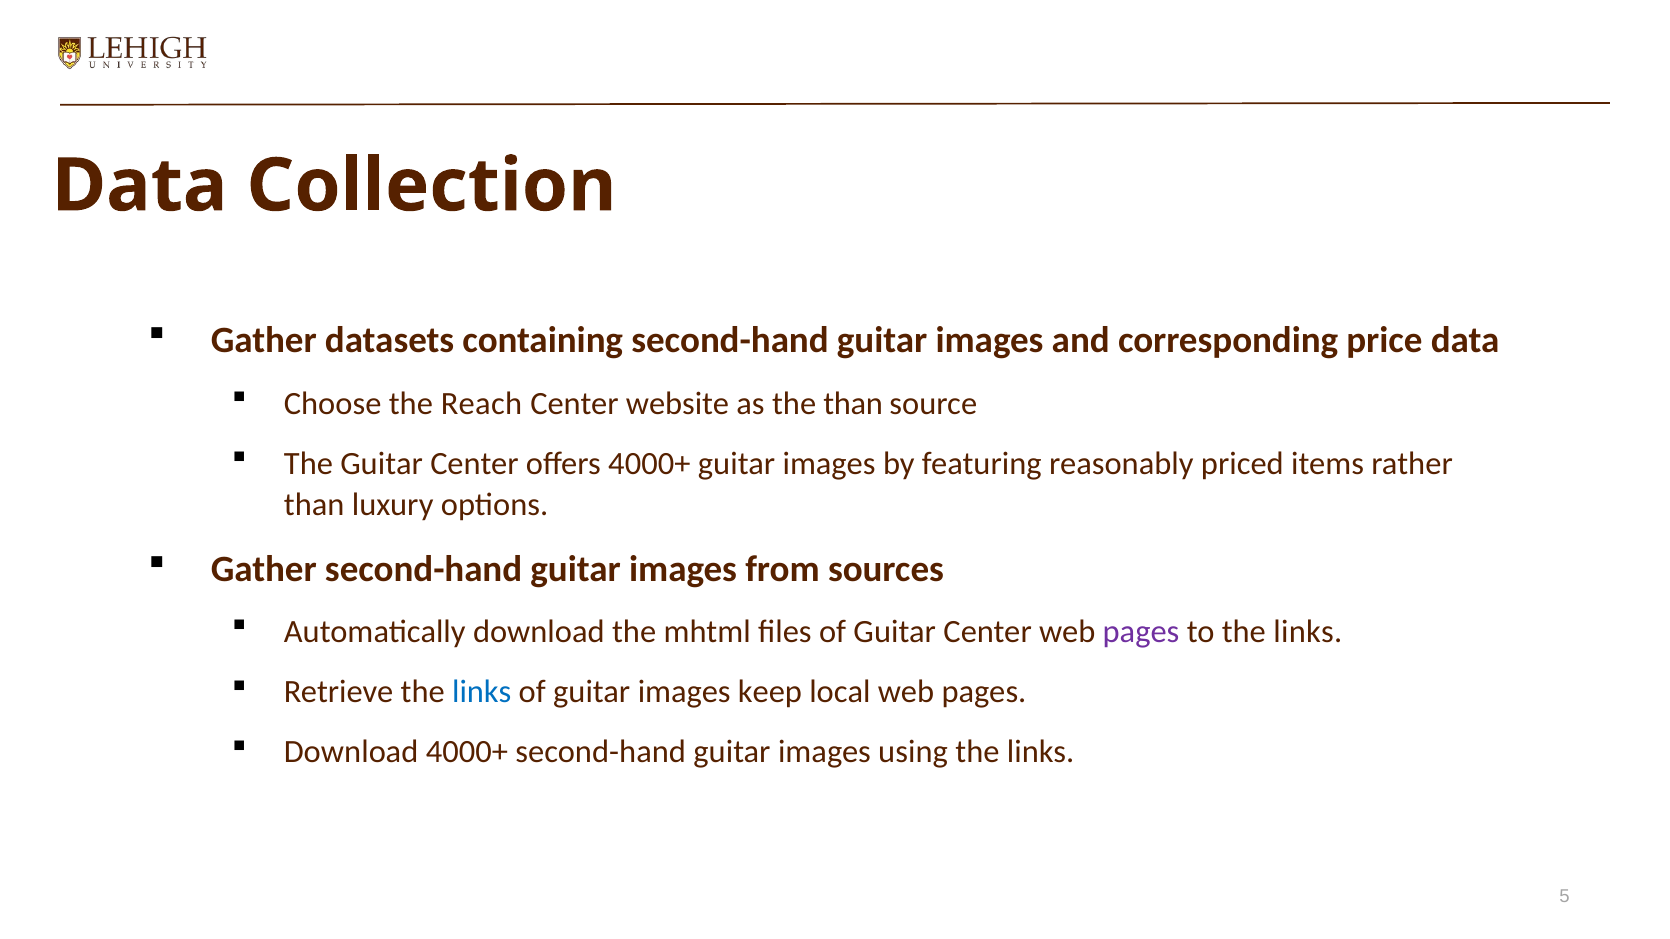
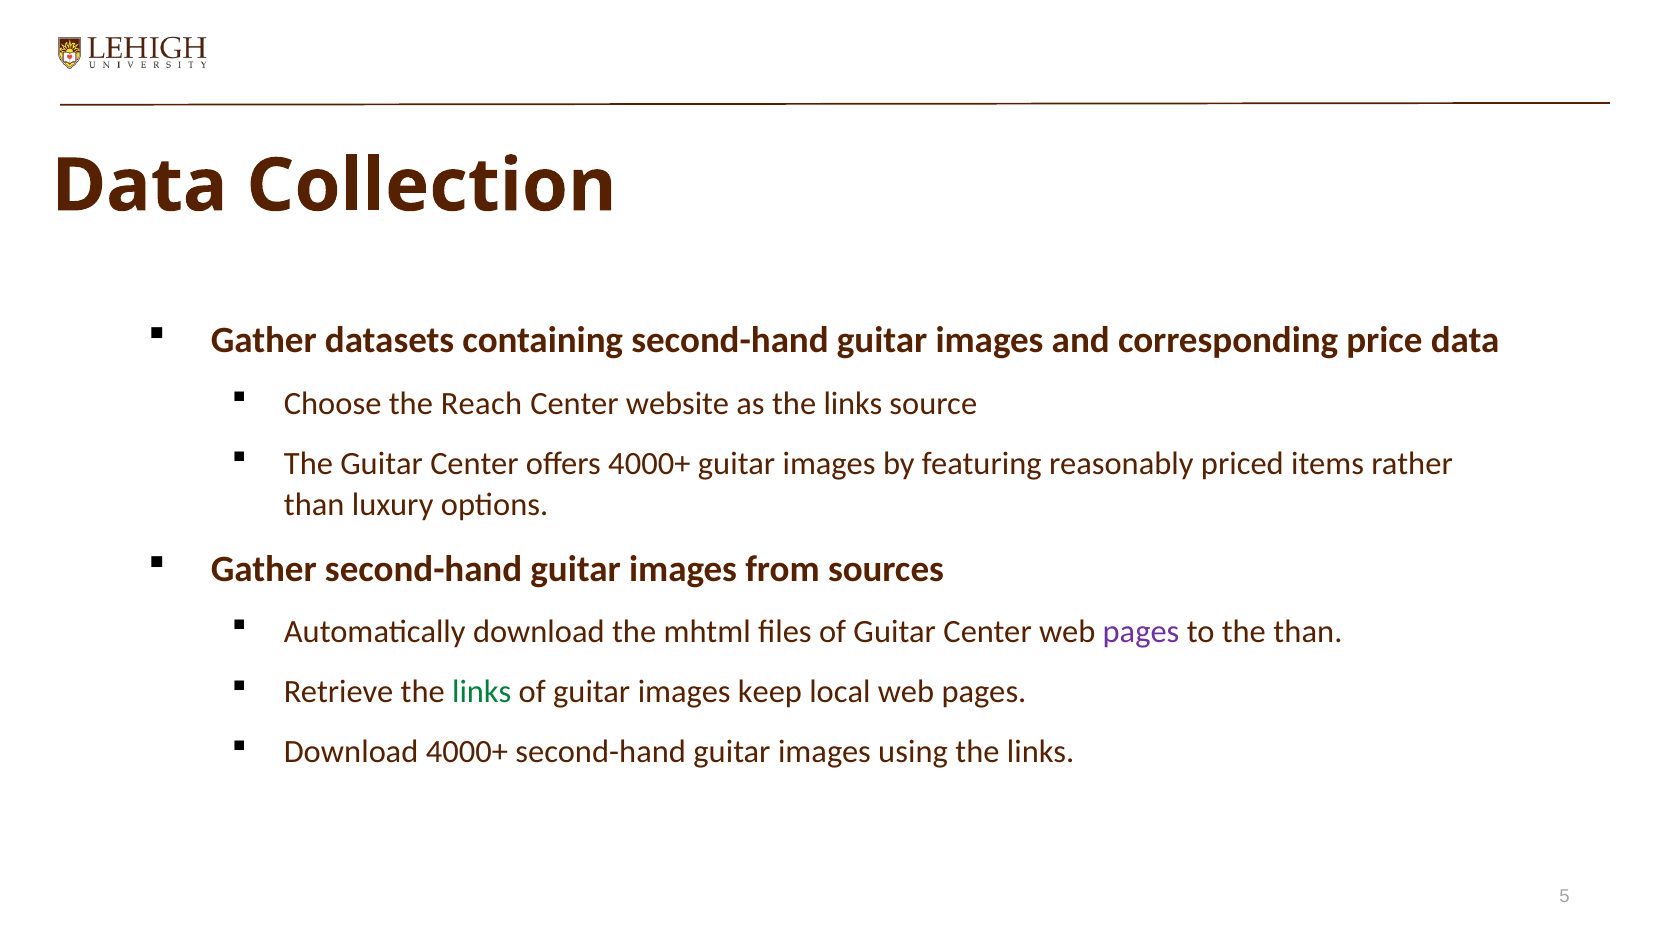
as the than: than -> links
to the links: links -> than
links at (482, 692) colour: blue -> green
